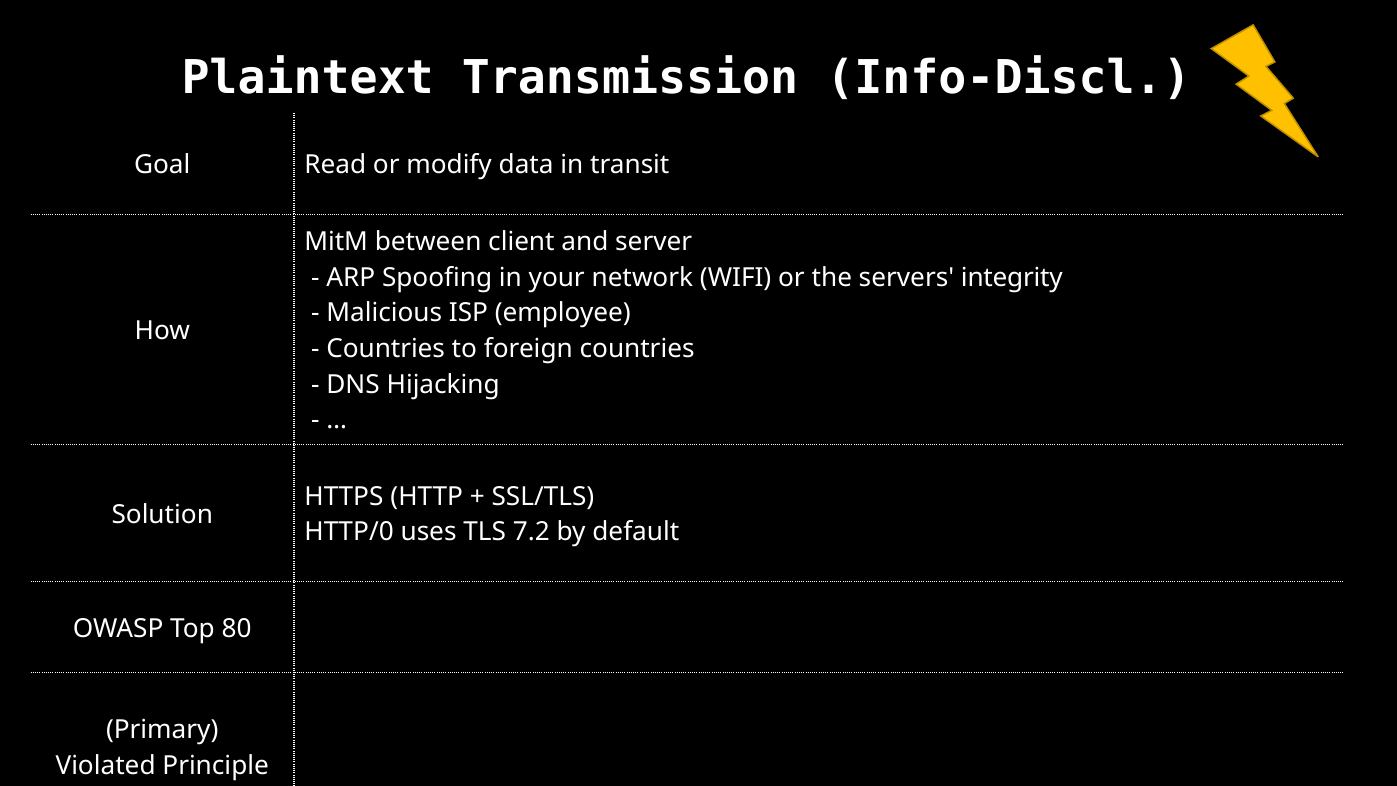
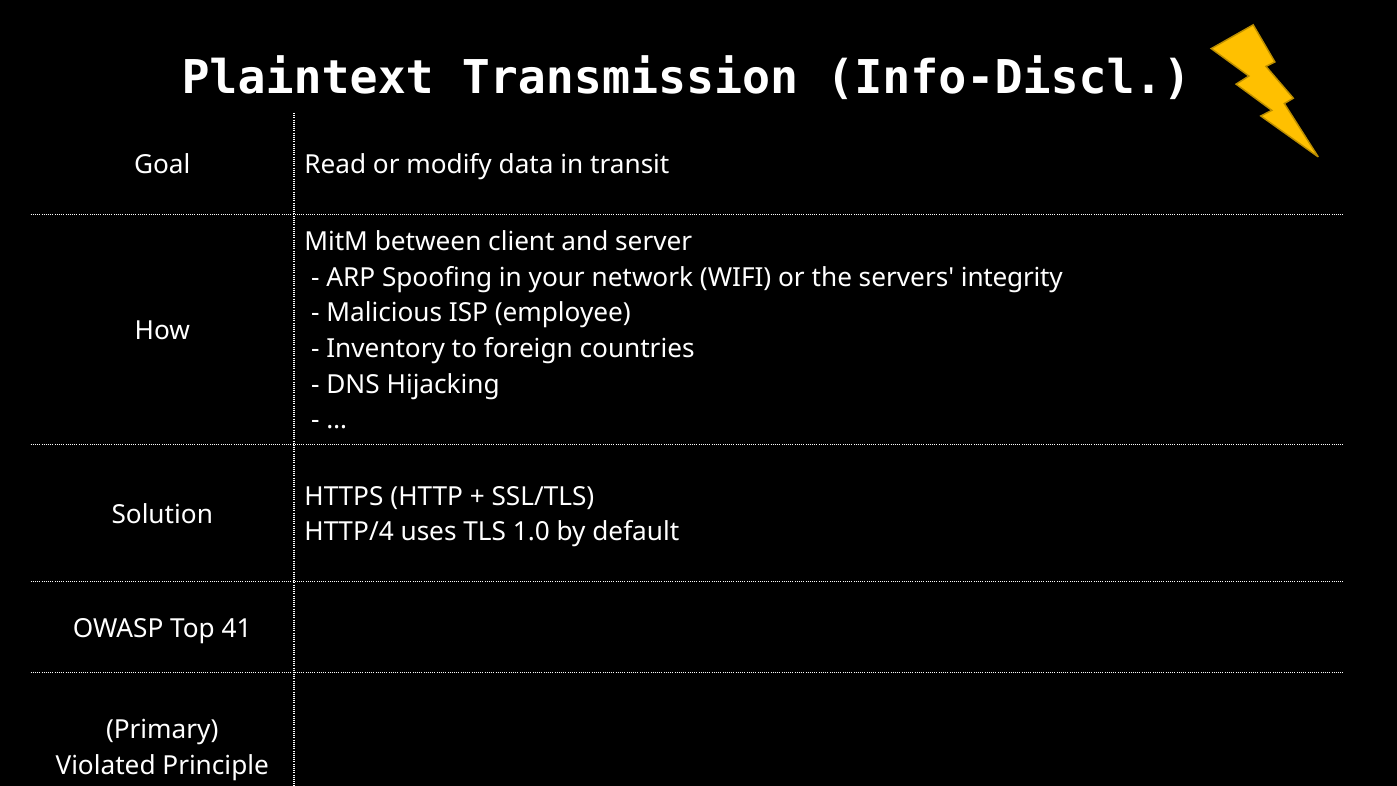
Countries at (386, 349): Countries -> Inventory
HTTP/0: HTTP/0 -> HTTP/4
7.2: 7.2 -> 1.0
80: 80 -> 41
